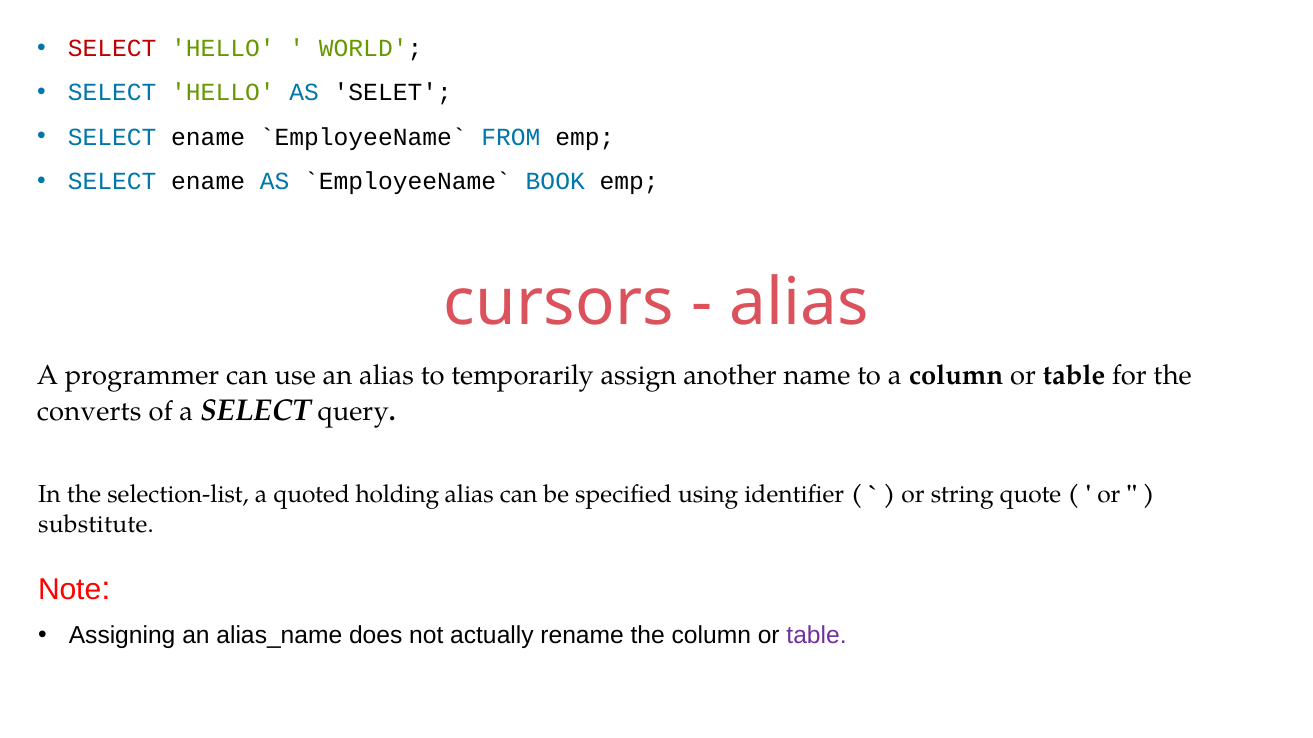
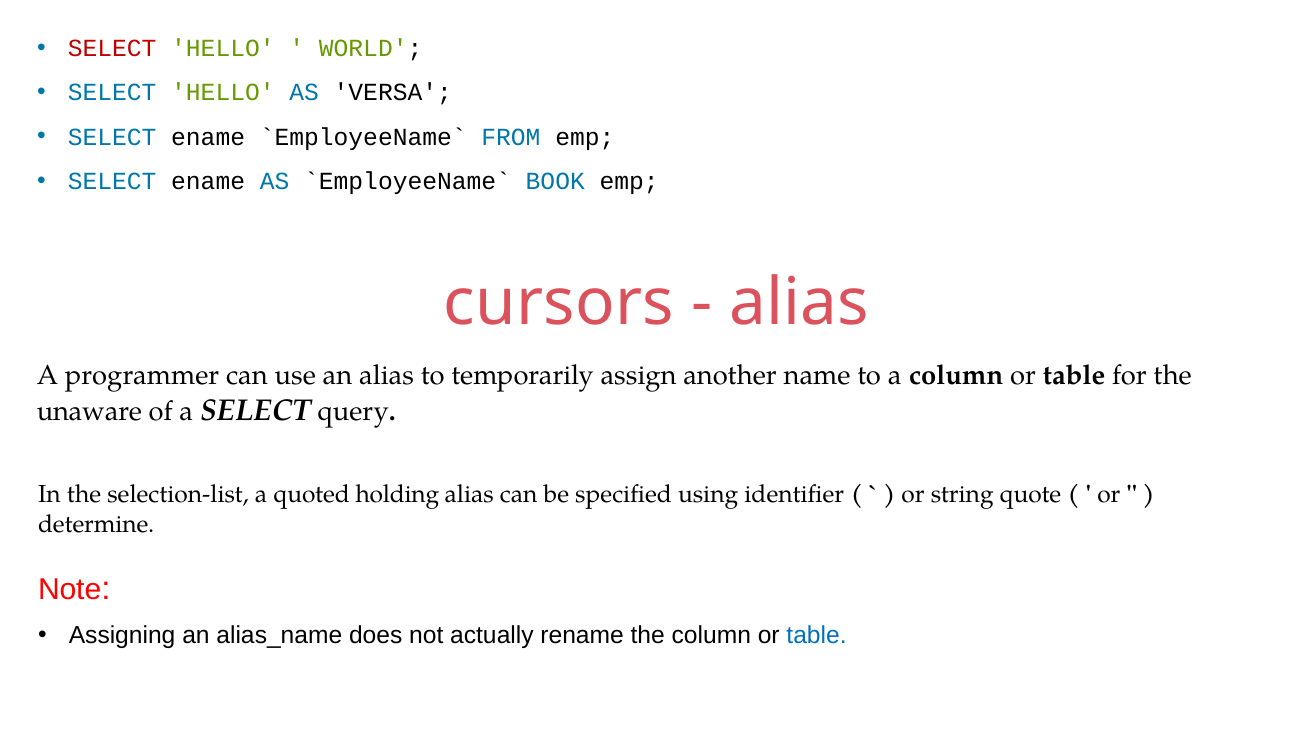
SELET: SELET -> VERSA
converts: converts -> unaware
substitute: substitute -> determine
table at (817, 636) colour: purple -> blue
